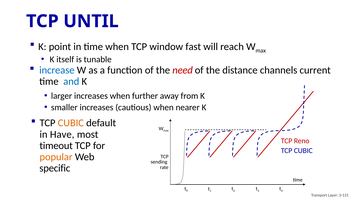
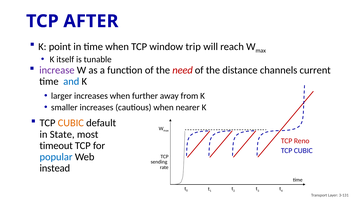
UNTIL: UNTIL -> AFTER
fast: fast -> trip
increase colour: blue -> purple
Have: Have -> State
popular colour: orange -> blue
specific: specific -> instead
